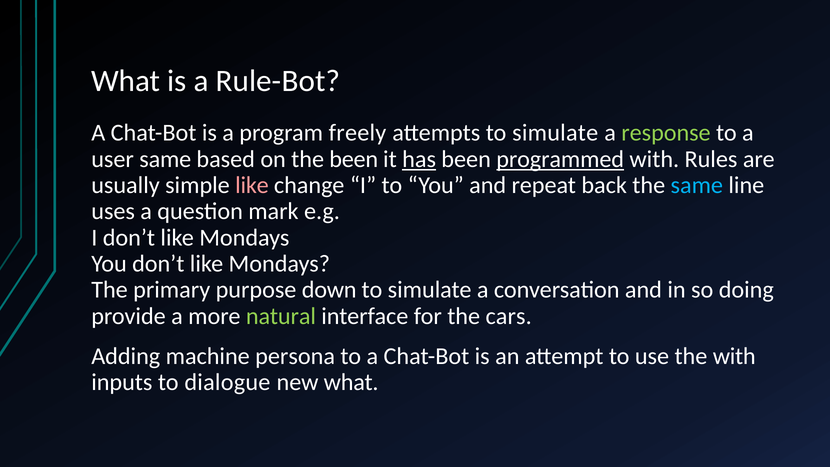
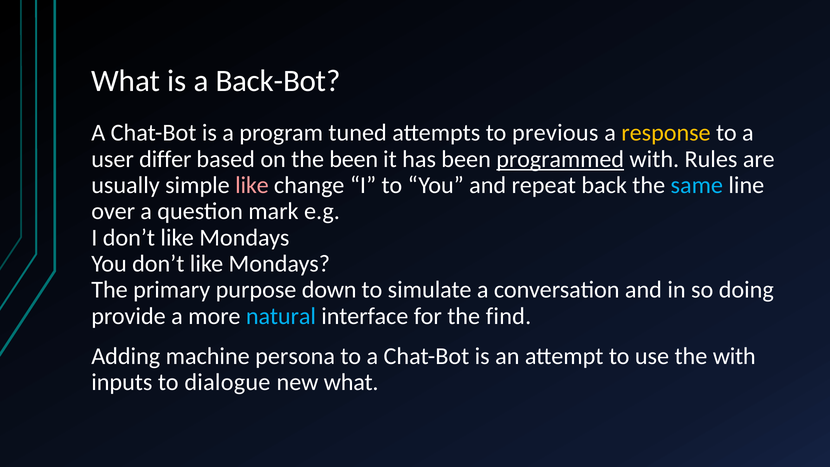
Rule-Bot: Rule-Bot -> Back-Bot
freely: freely -> tuned
attempts to simulate: simulate -> previous
response colour: light green -> yellow
user same: same -> differ
has underline: present -> none
uses: uses -> over
natural colour: light green -> light blue
cars: cars -> find
